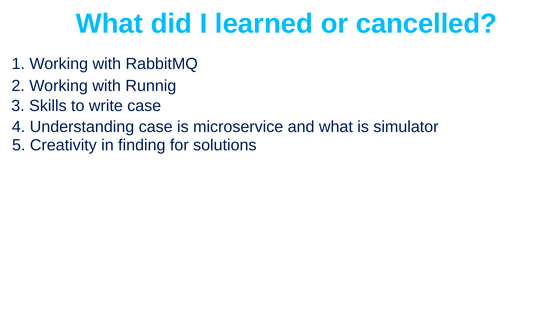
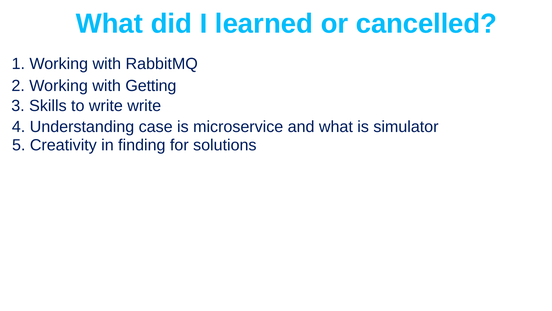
Runnig: Runnig -> Getting
write case: case -> write
